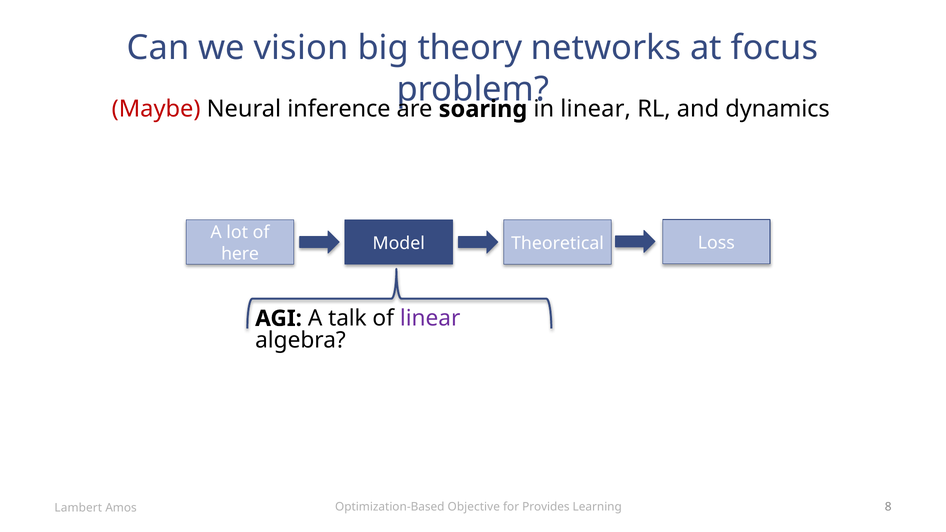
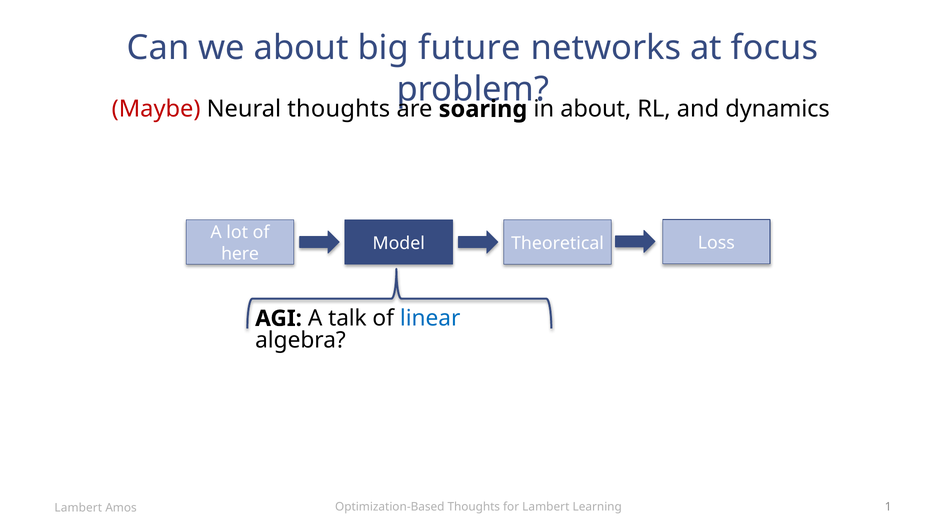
we vision: vision -> about
theory: theory -> future
Neural inference: inference -> thoughts
linear at (596, 109): linear -> about
linear at (430, 318) colour: purple -> blue
Optimization-Based Objective: Objective -> Thoughts
for Provides: Provides -> Lambert
8: 8 -> 1
